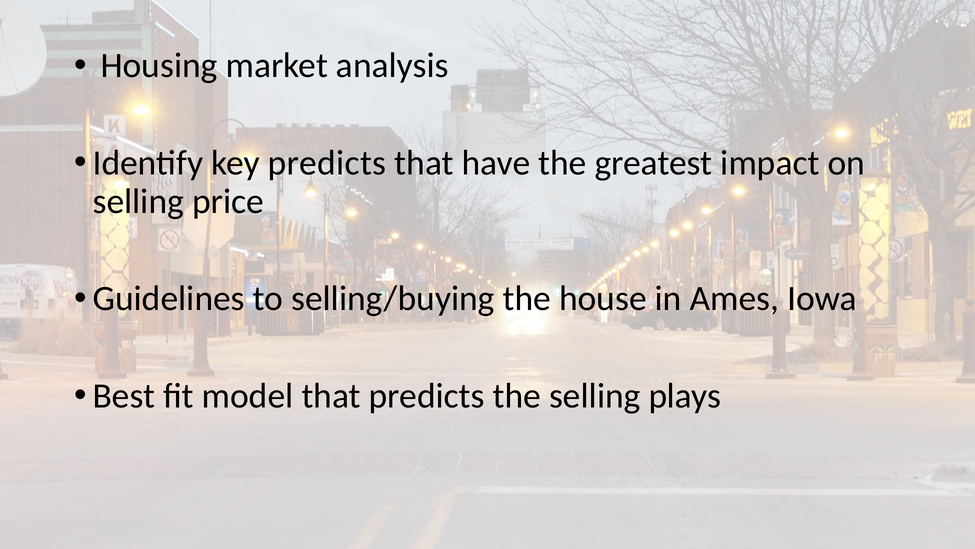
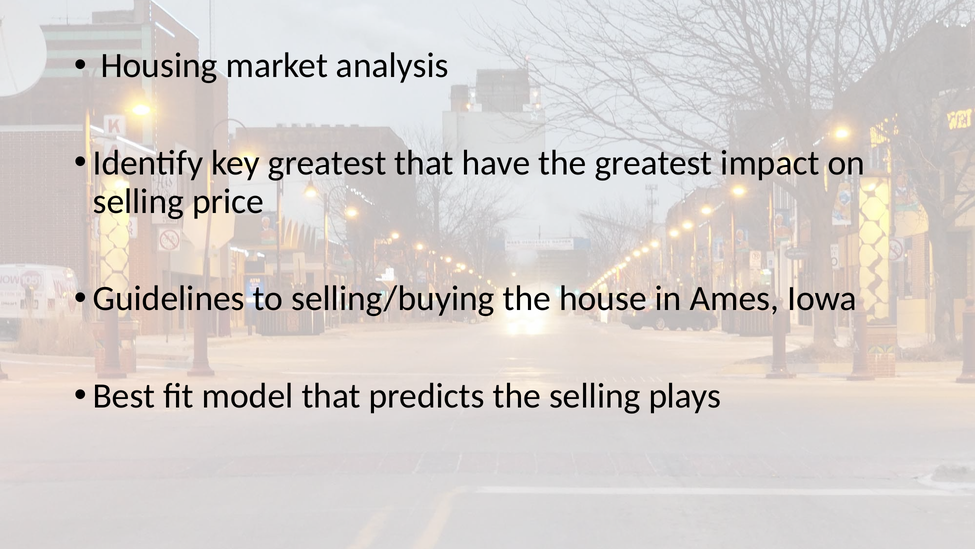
key predicts: predicts -> greatest
